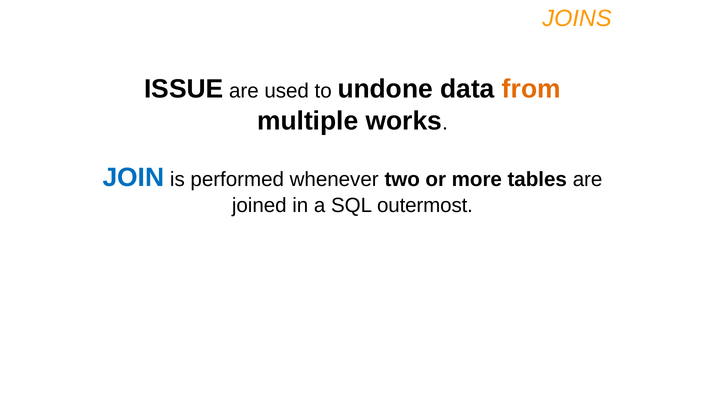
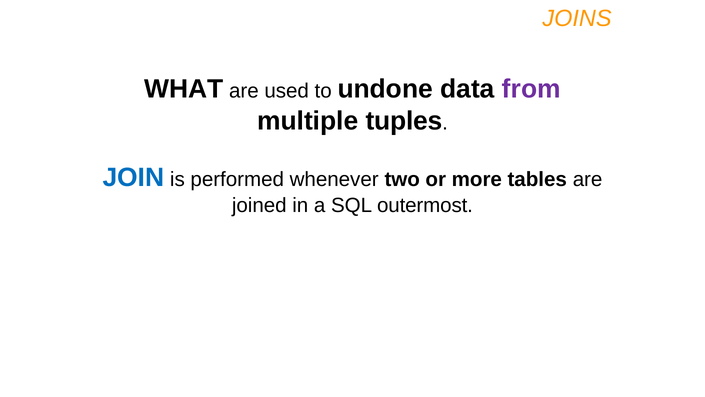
ISSUE: ISSUE -> WHAT
from colour: orange -> purple
works: works -> tuples
